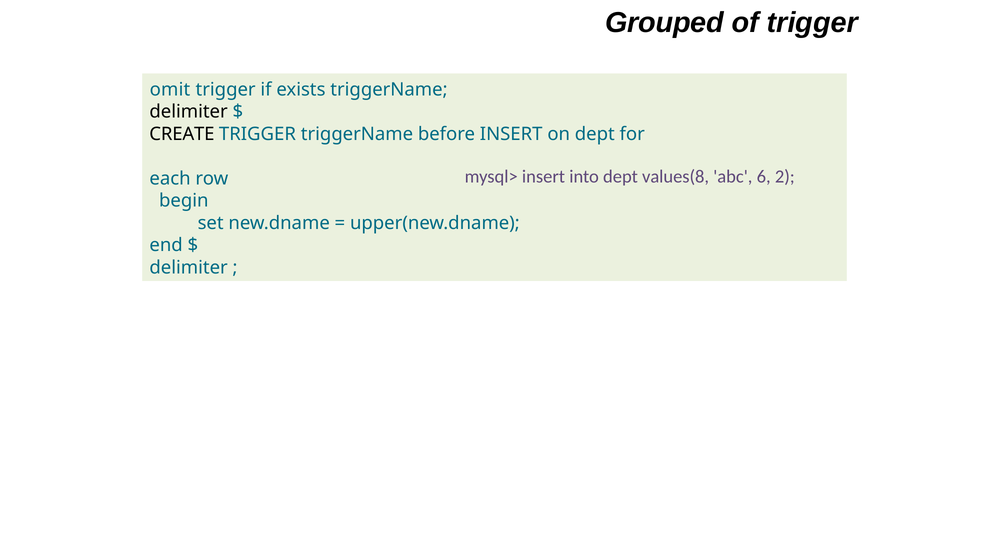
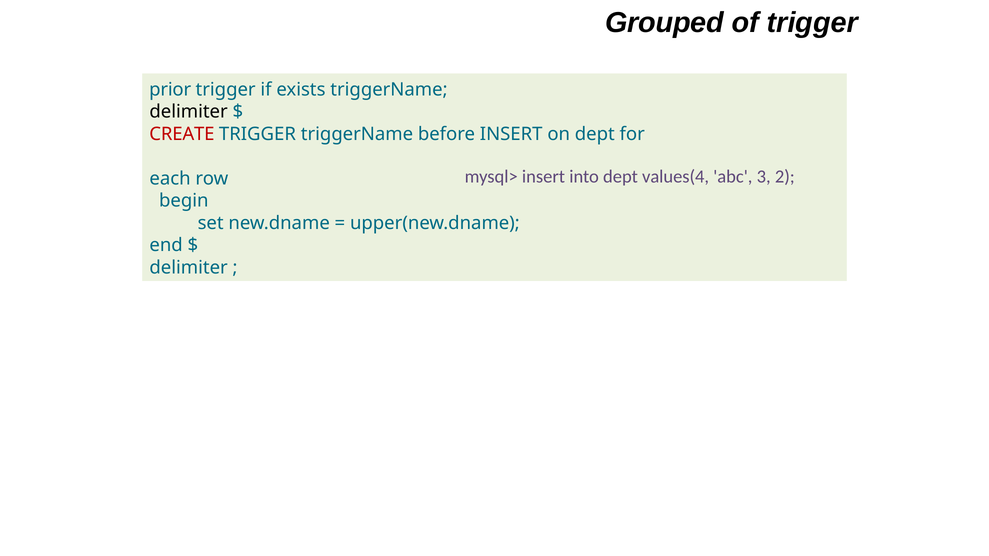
omit: omit -> prior
CREATE colour: black -> red
values(8: values(8 -> values(4
6: 6 -> 3
